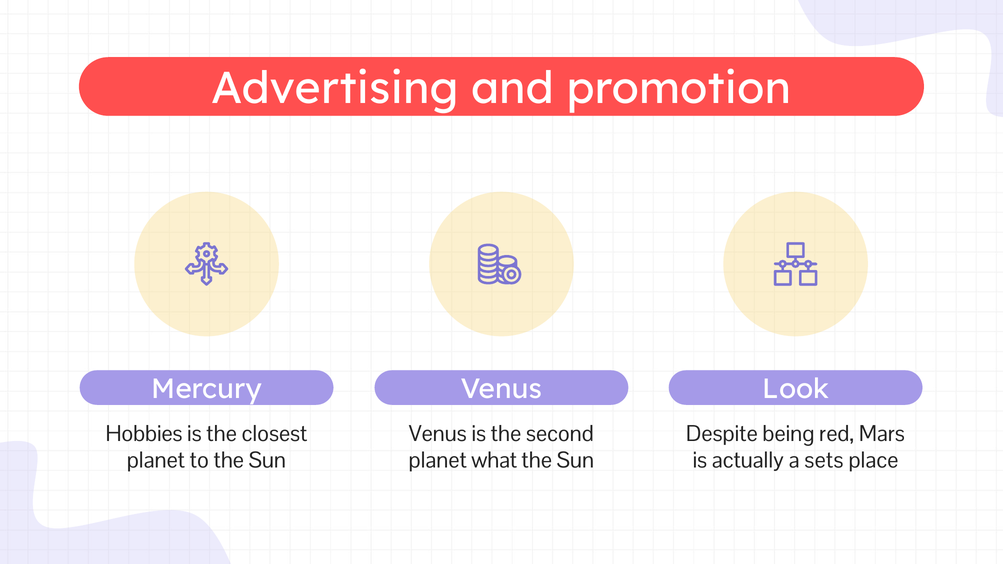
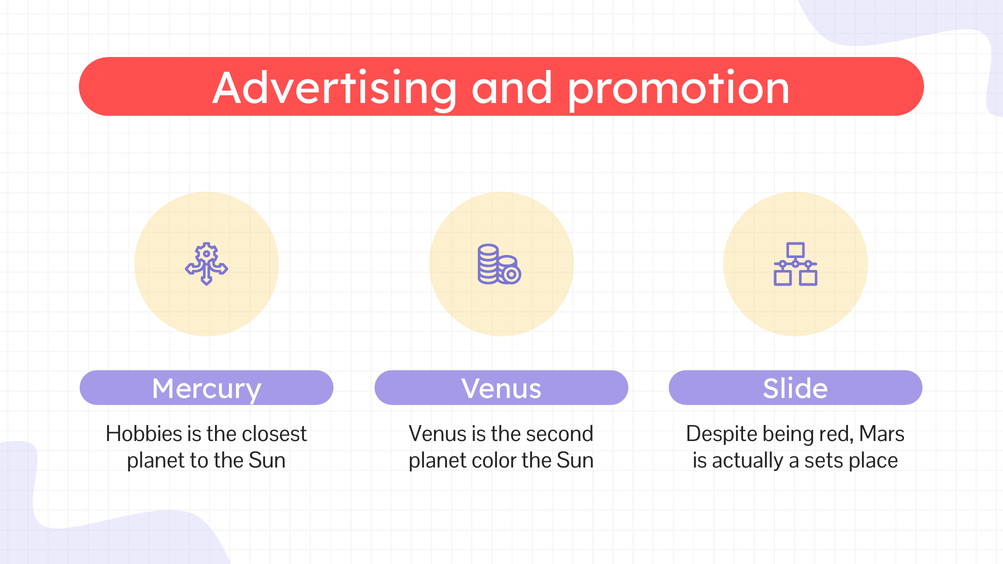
Look: Look -> Slide
what: what -> color
